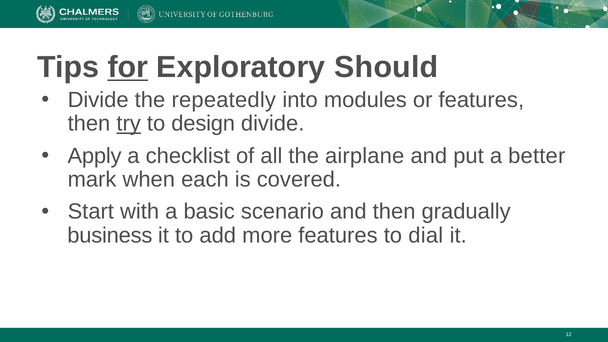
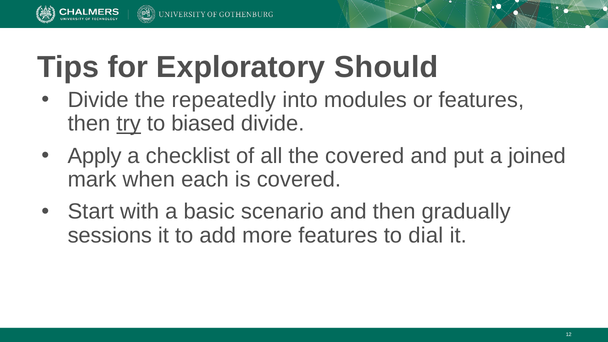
for underline: present -> none
design: design -> biased
the airplane: airplane -> covered
better: better -> joined
business: business -> sessions
